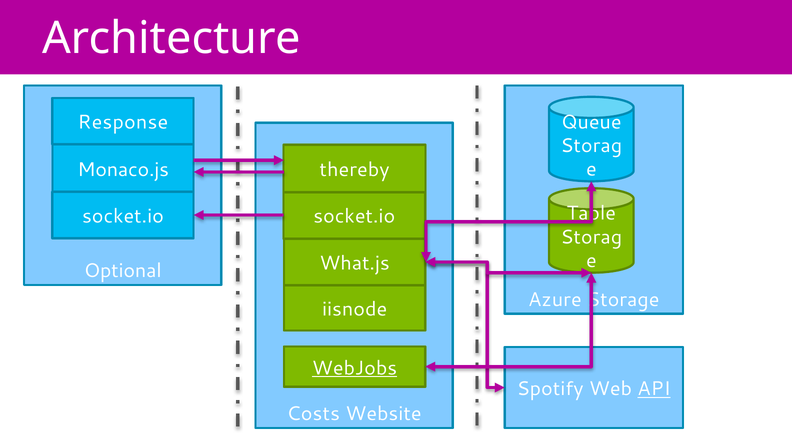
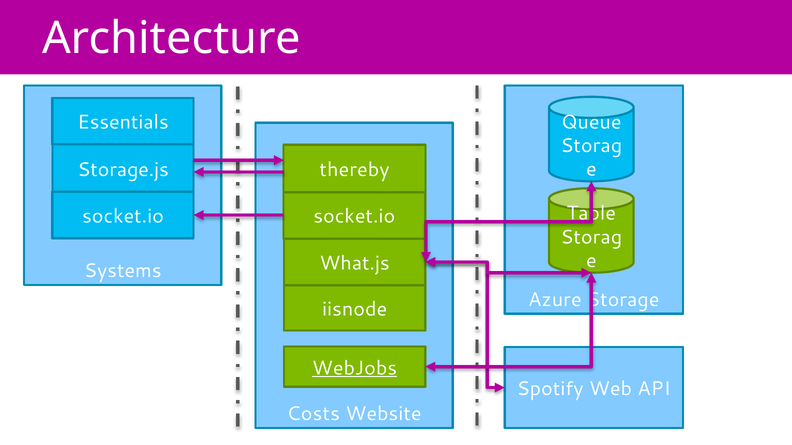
Response: Response -> Essentials
Monaco.js: Monaco.js -> Storage.js
Optional: Optional -> Systems
API underline: present -> none
